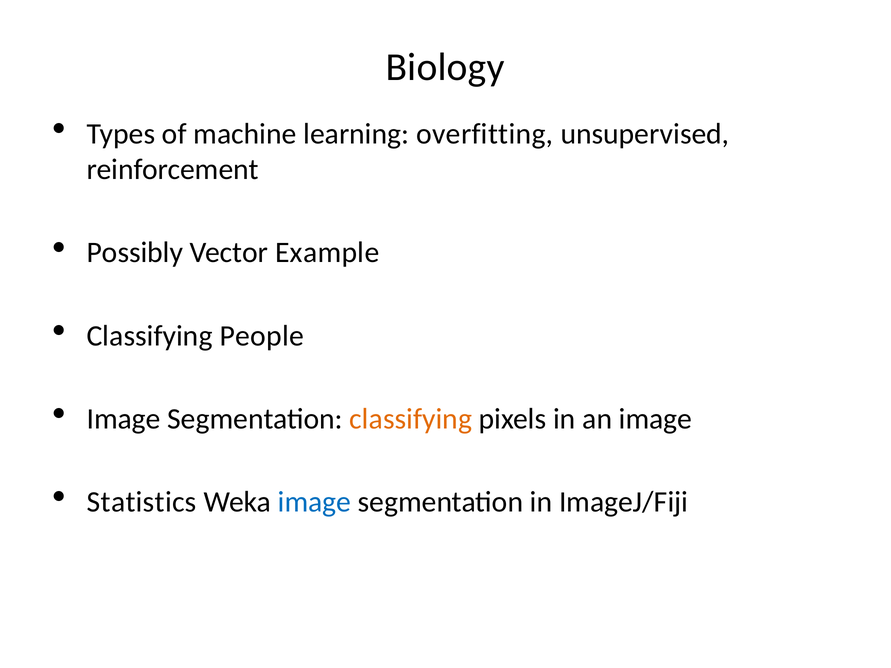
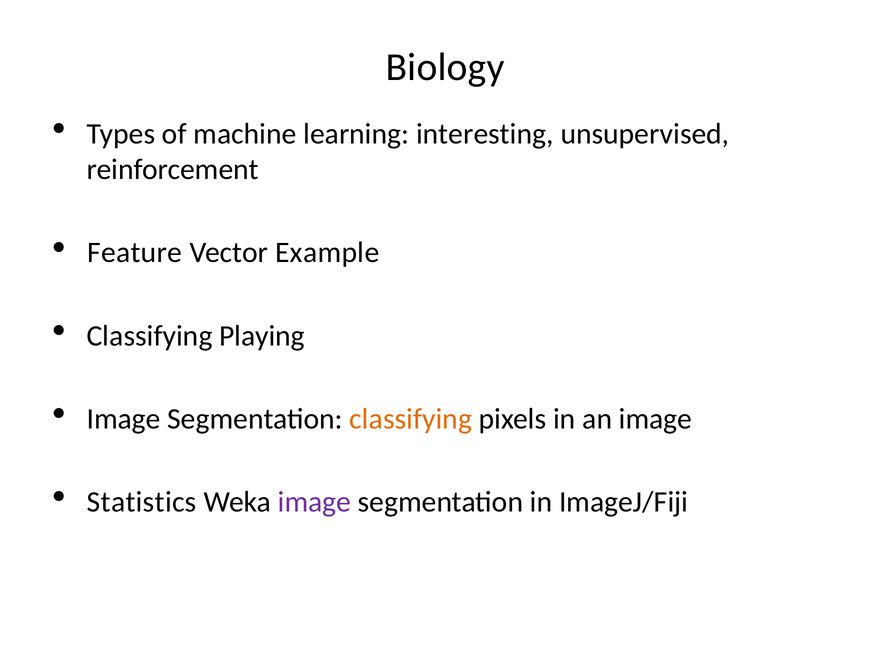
overfitting: overfitting -> interesting
Possibly: Possibly -> Feature
People: People -> Playing
image at (314, 502) colour: blue -> purple
